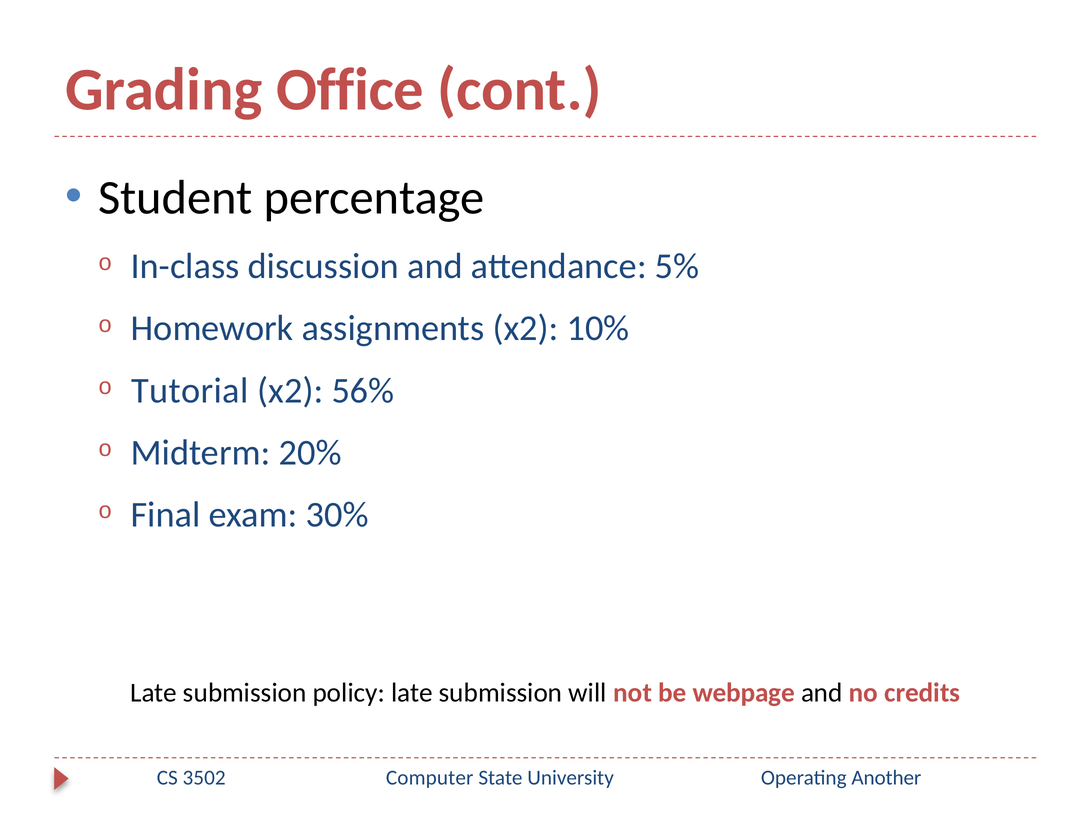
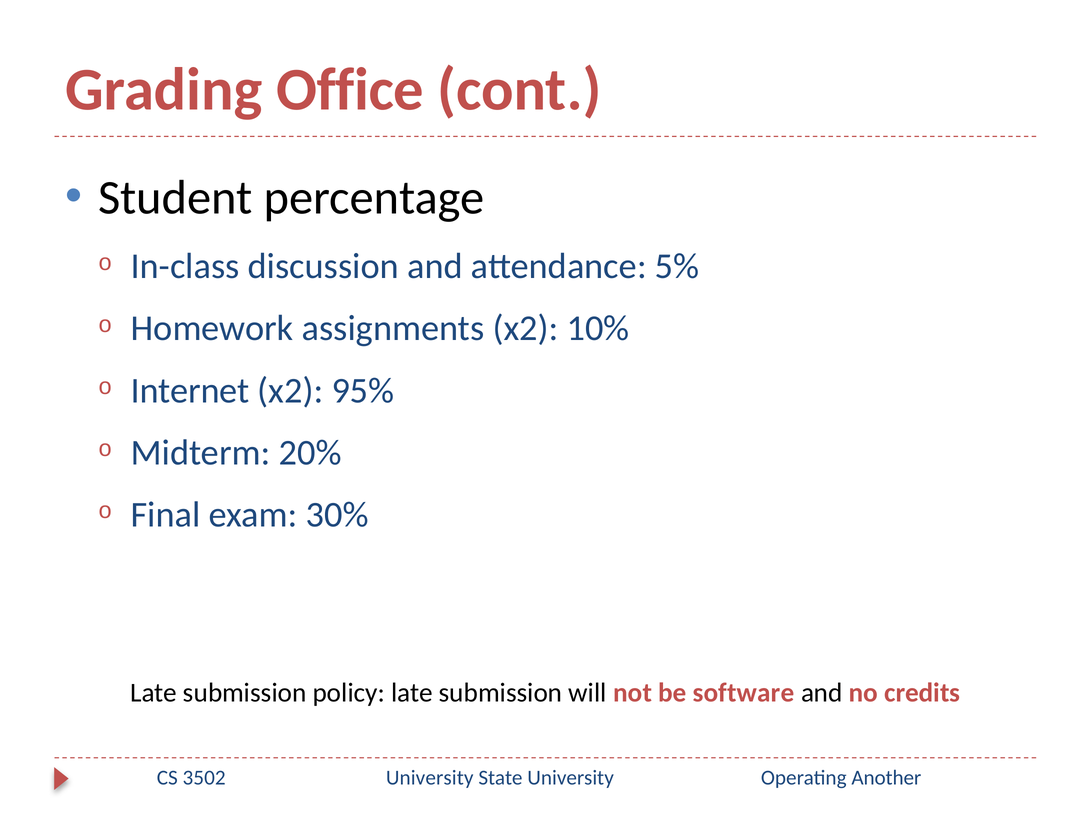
Tutorial: Tutorial -> Internet
56%: 56% -> 95%
webpage: webpage -> software
Computer at (430, 778): Computer -> University
